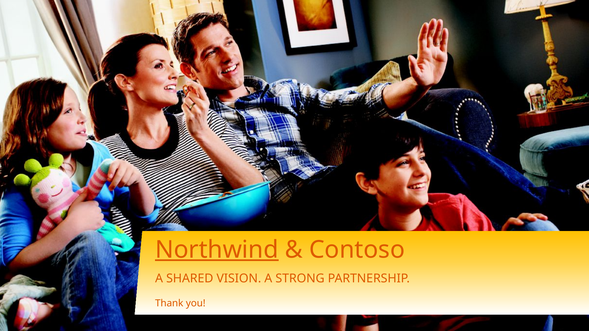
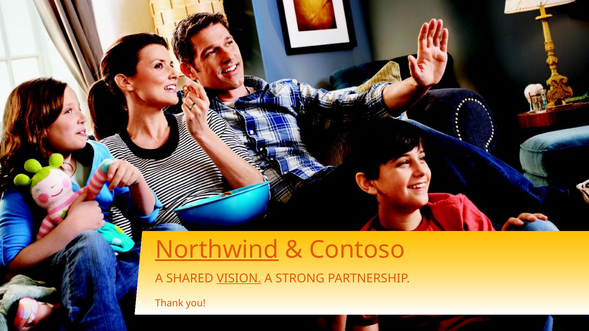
VISION underline: none -> present
